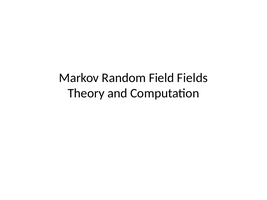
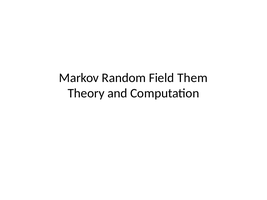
Fields: Fields -> Them
